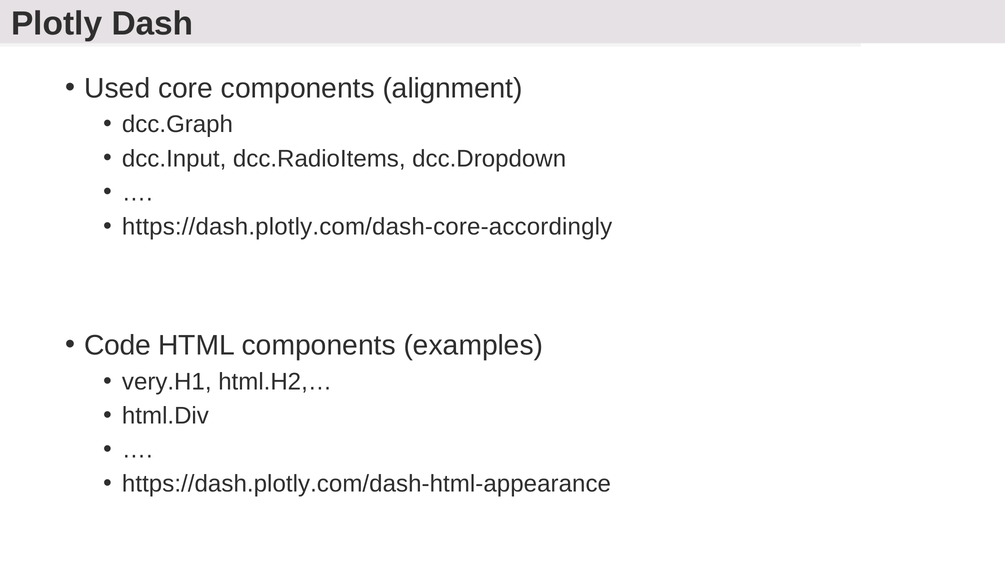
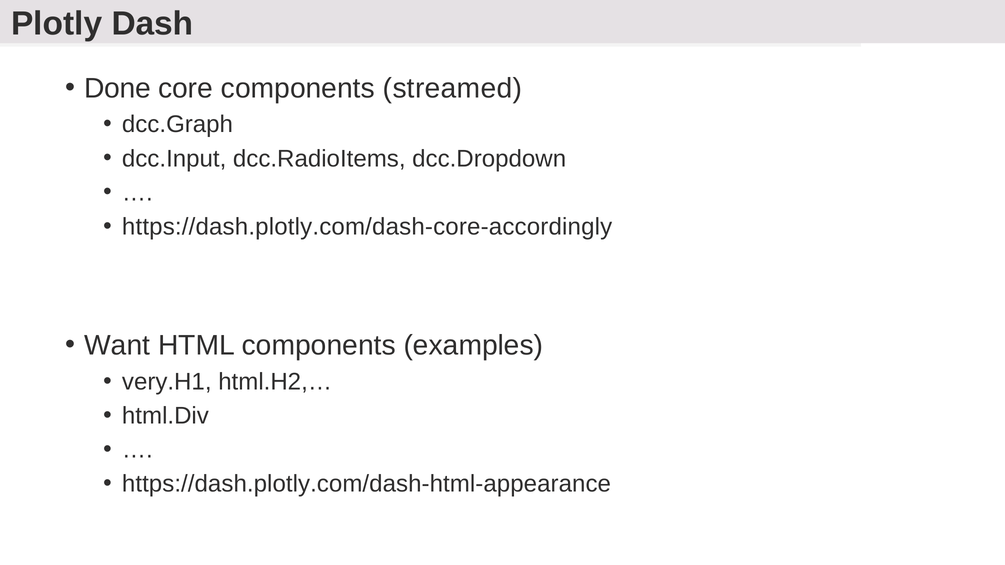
Used: Used -> Done
alignment: alignment -> streamed
Code: Code -> Want
